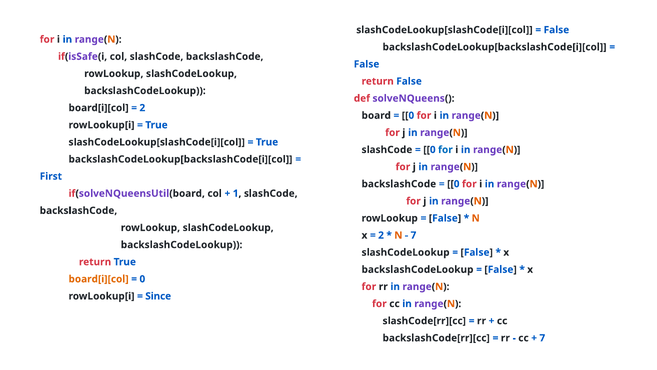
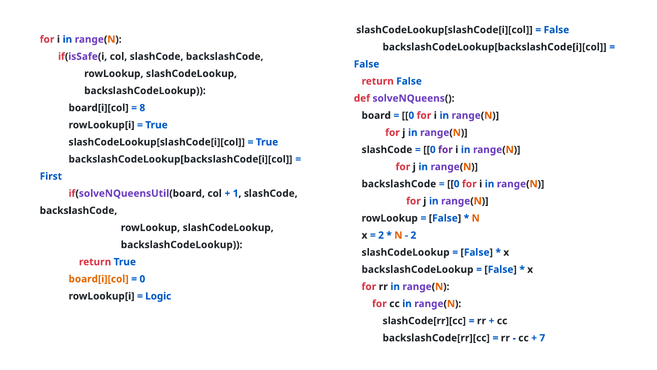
2 at (142, 108): 2 -> 8
for at (445, 150) colour: blue -> purple
7 at (413, 235): 7 -> 2
Since: Since -> Logic
